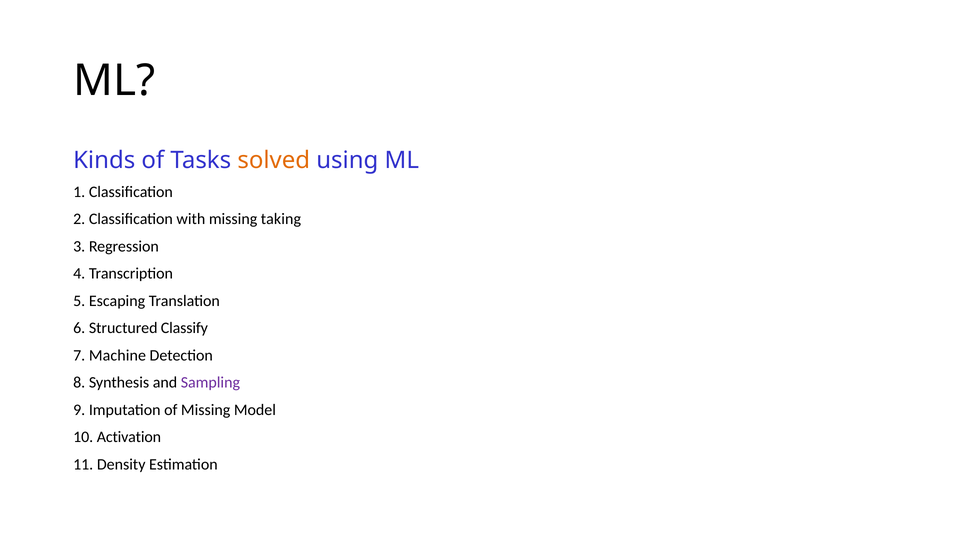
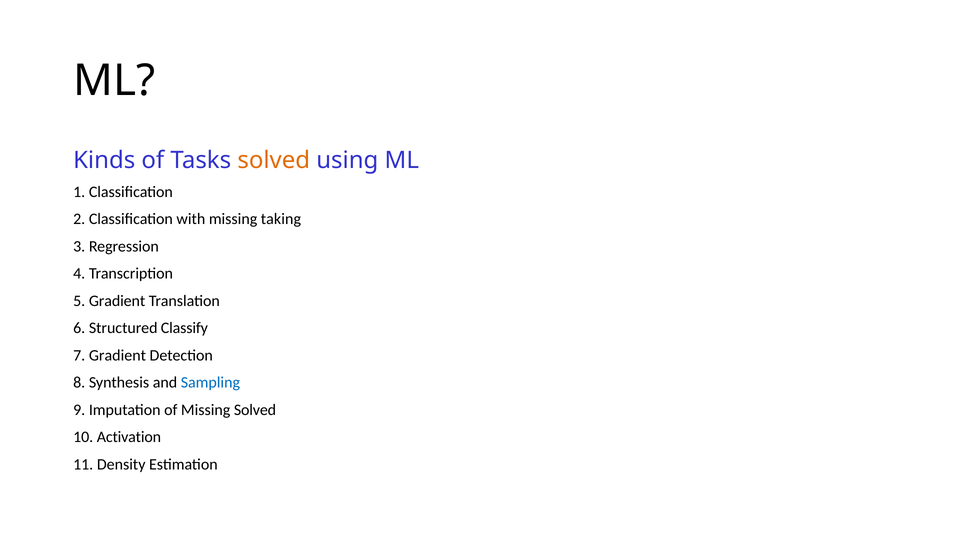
5 Escaping: Escaping -> Gradient
7 Machine: Machine -> Gradient
Sampling colour: purple -> blue
Missing Model: Model -> Solved
